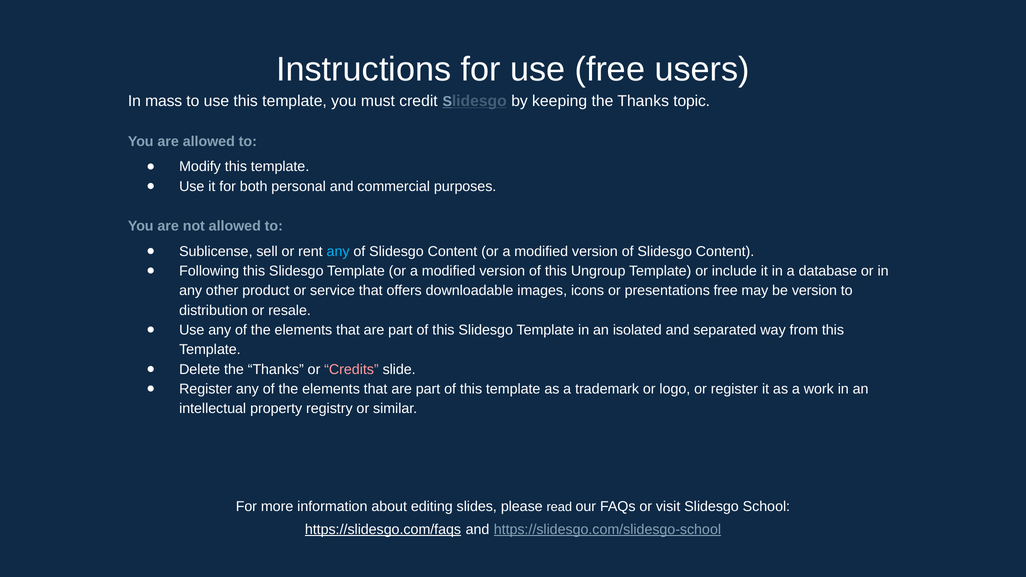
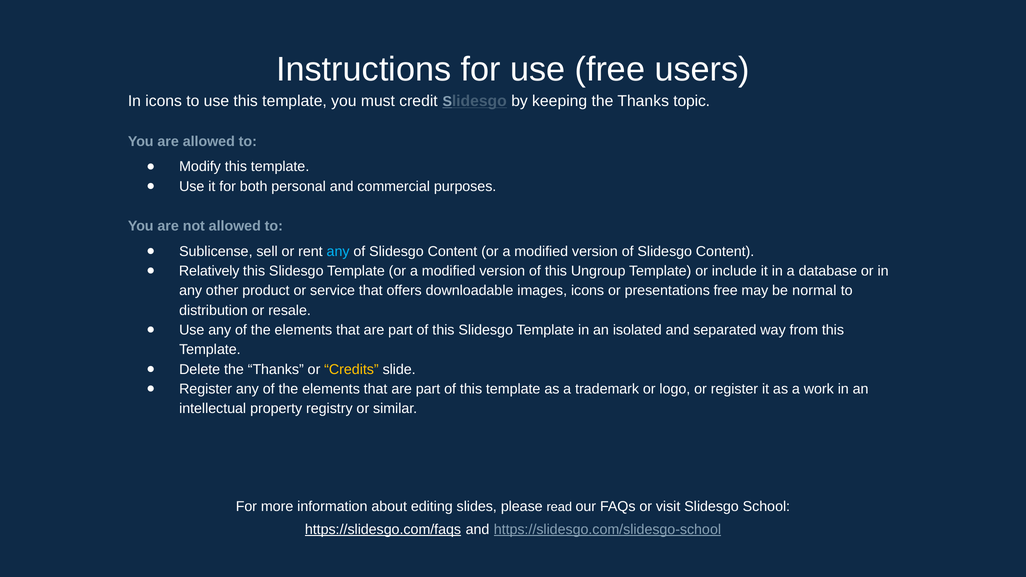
In mass: mass -> icons
Following: Following -> Relatively
be version: version -> normal
Credits colour: pink -> yellow
